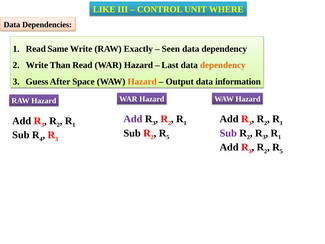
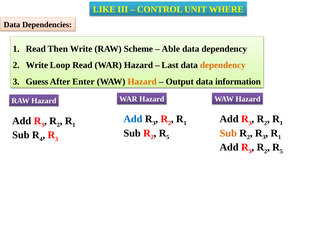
Same: Same -> Then
Exactly: Exactly -> Scheme
Seen: Seen -> Able
Than: Than -> Loop
Space: Space -> Enter
Add at (133, 119) colour: purple -> blue
Sub at (228, 133) colour: purple -> orange
